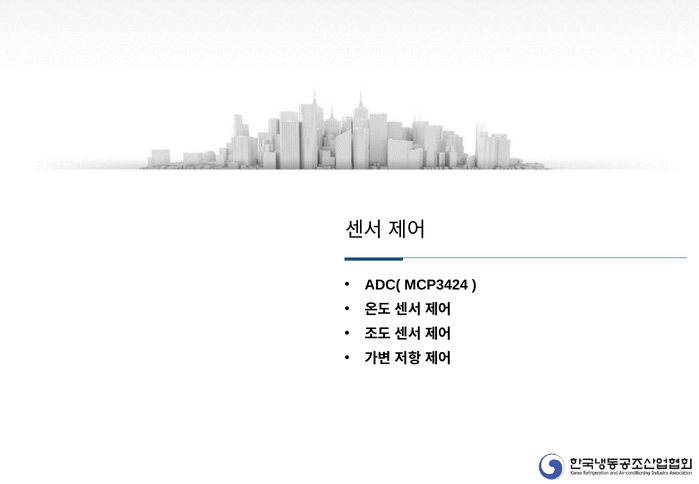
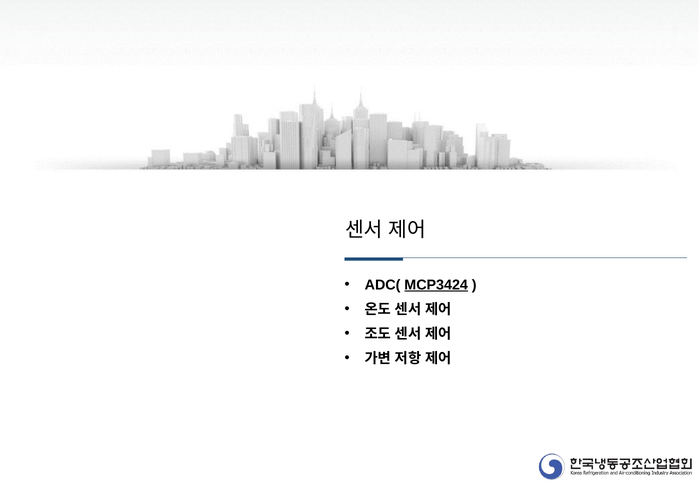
MCP3424 underline: none -> present
